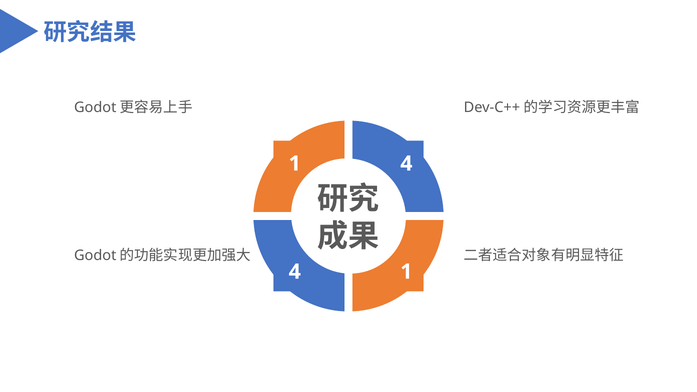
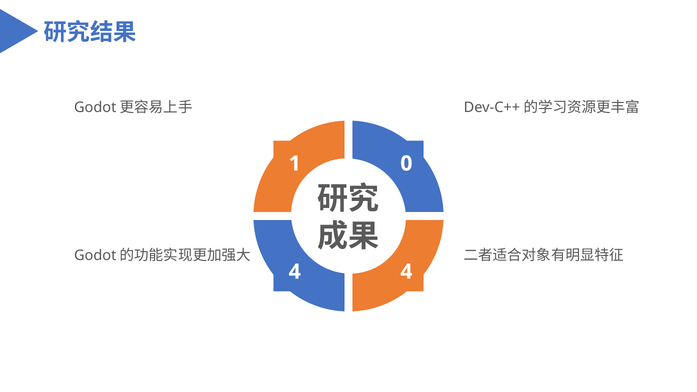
1 4: 4 -> 0
4 1: 1 -> 4
